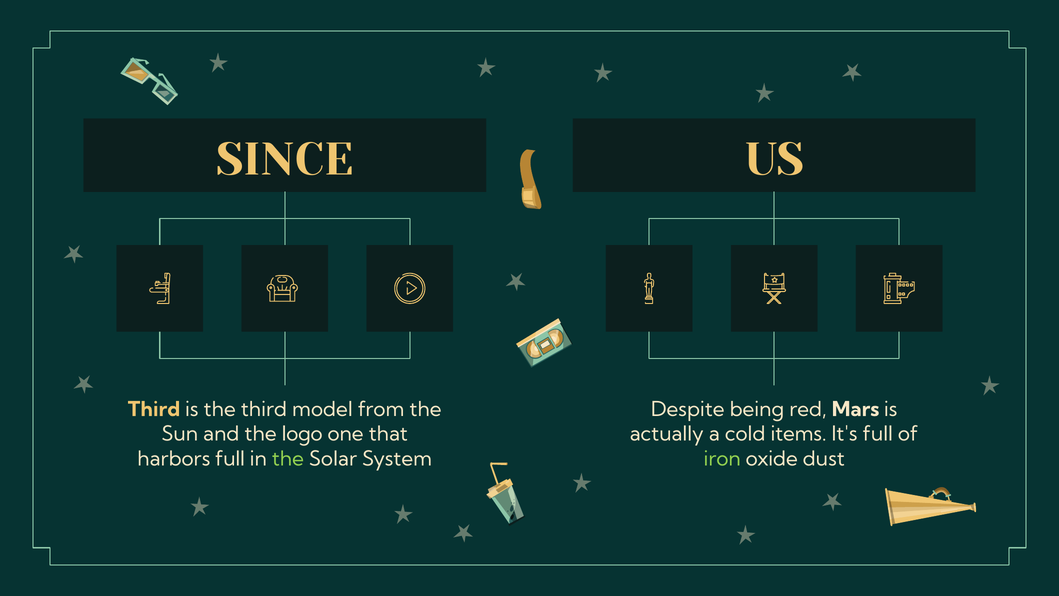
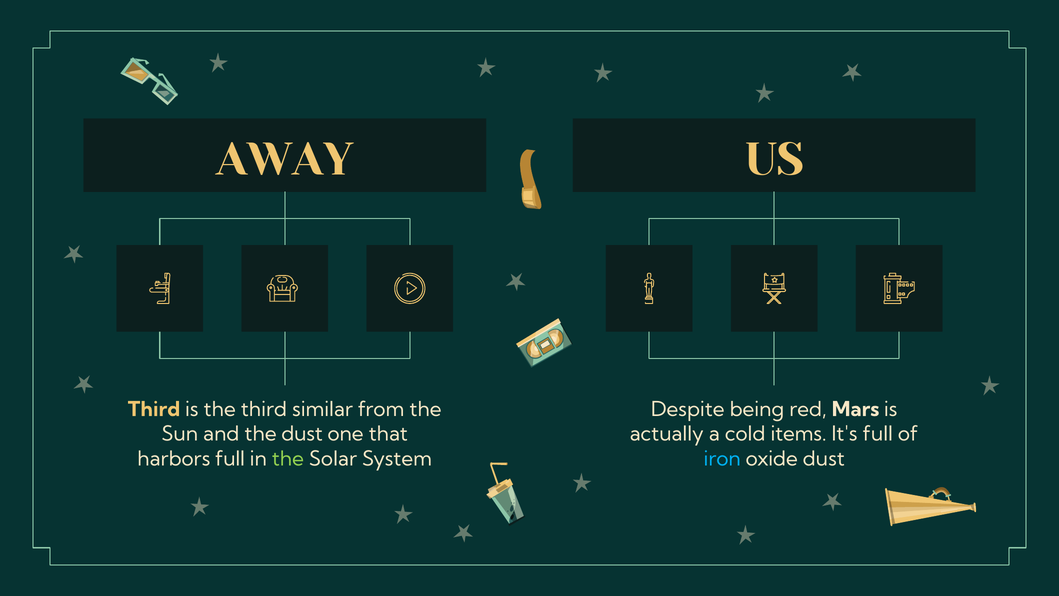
SINCE: SINCE -> AWAY
model: model -> similar
the logo: logo -> dust
iron colour: light green -> light blue
